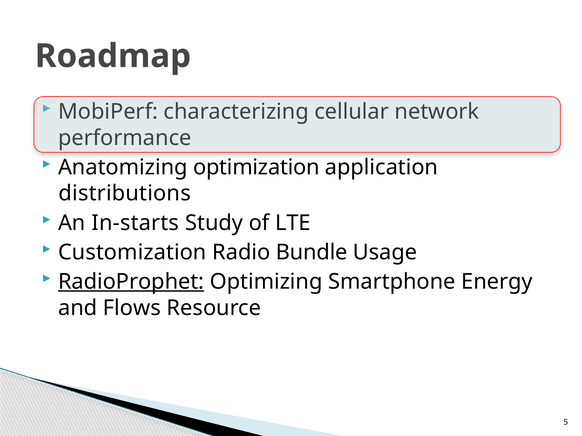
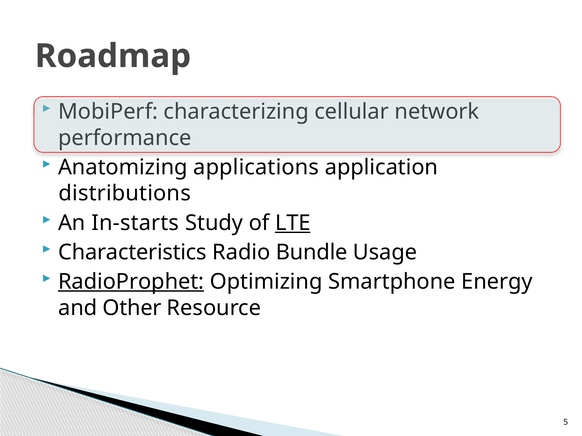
optimization: optimization -> applications
LTE underline: none -> present
Customization: Customization -> Characteristics
Flows: Flows -> Other
